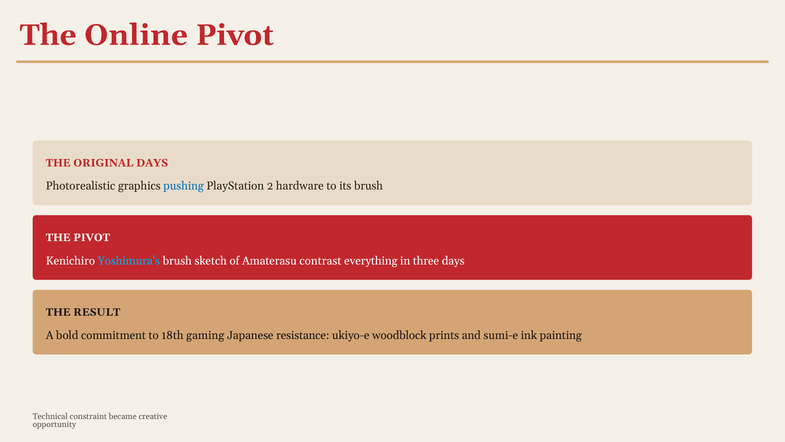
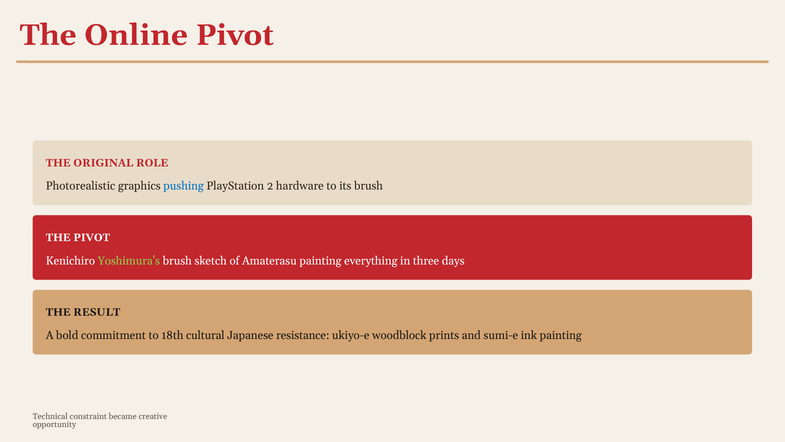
ORIGINAL DAYS: DAYS -> ROLE
Yoshimura's colour: light blue -> light green
Amaterasu contrast: contrast -> painting
gaming: gaming -> cultural
